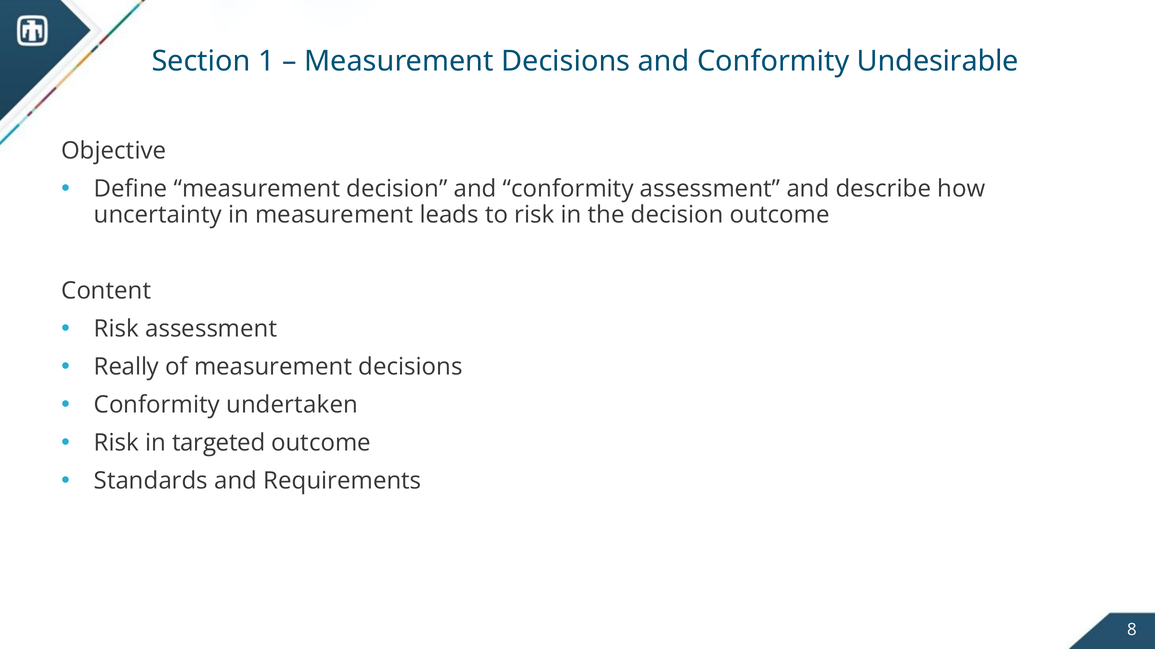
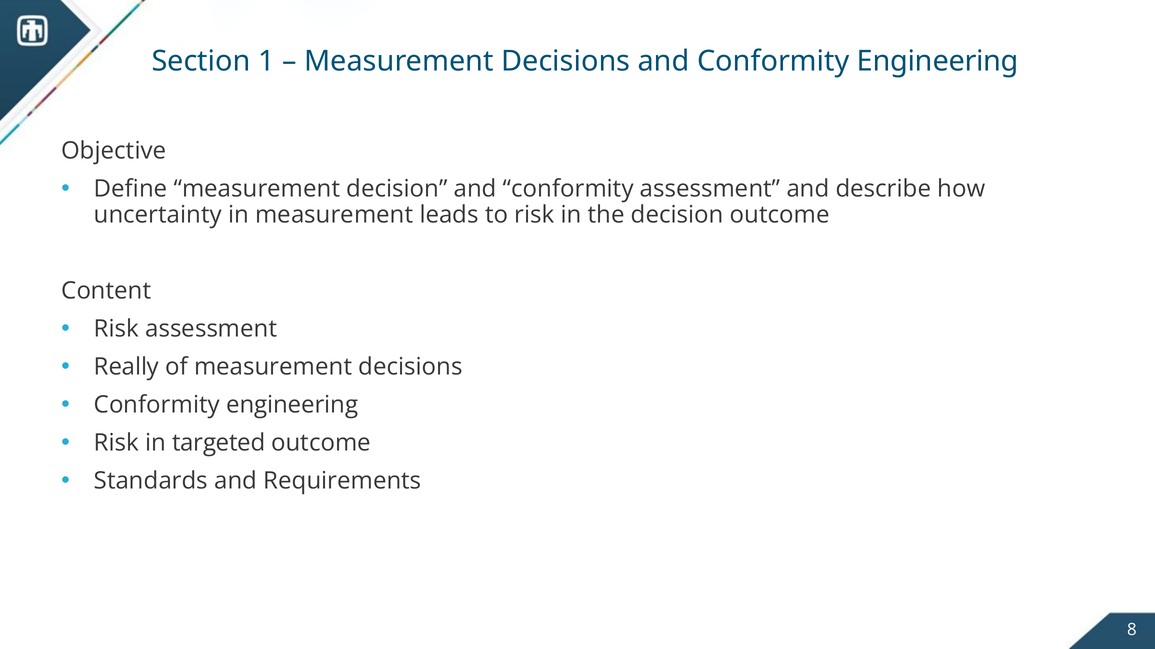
and Conformity Undesirable: Undesirable -> Engineering
undertaken at (292, 405): undertaken -> engineering
